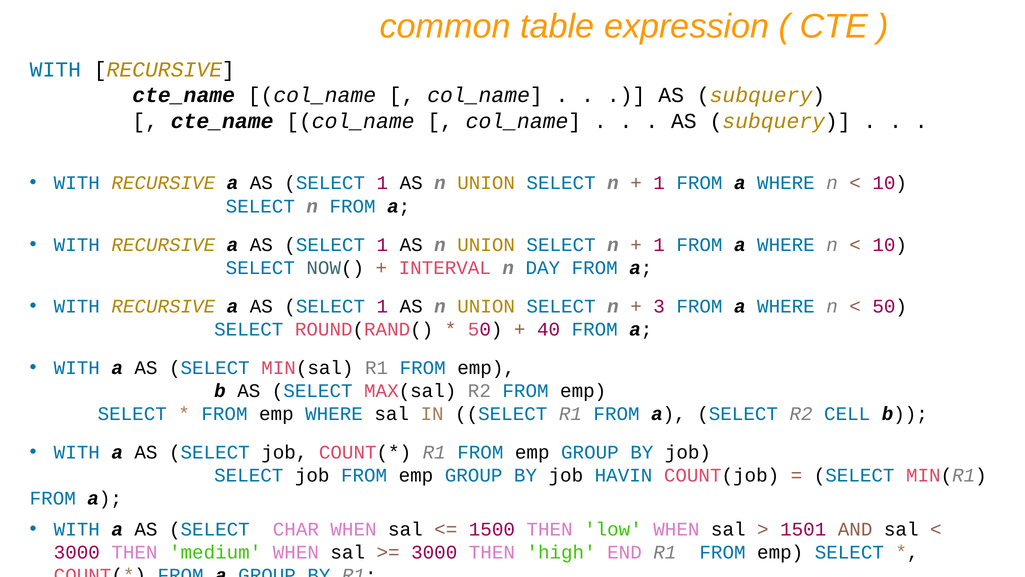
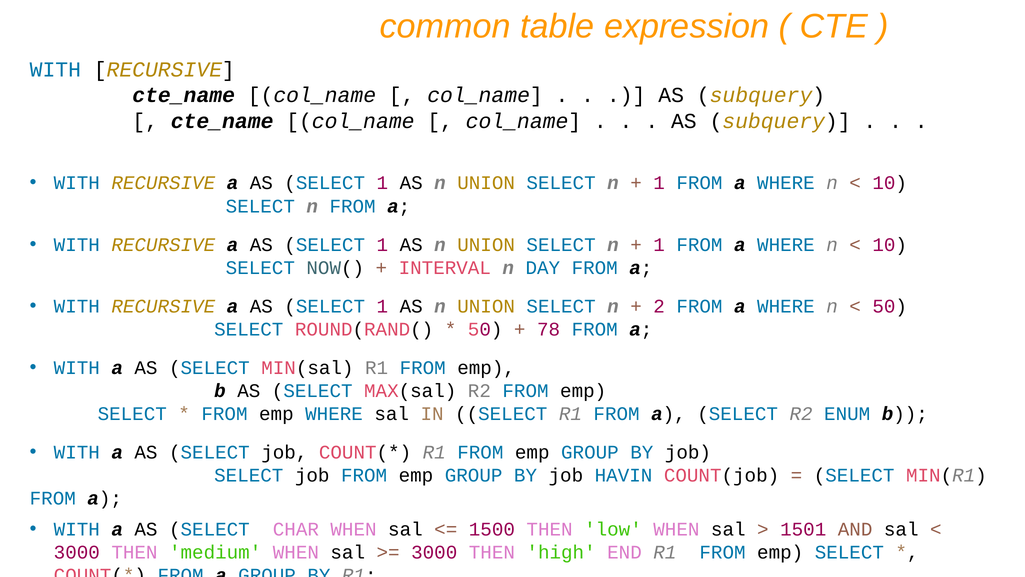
3: 3 -> 2
40: 40 -> 78
CELL: CELL -> ENUM
